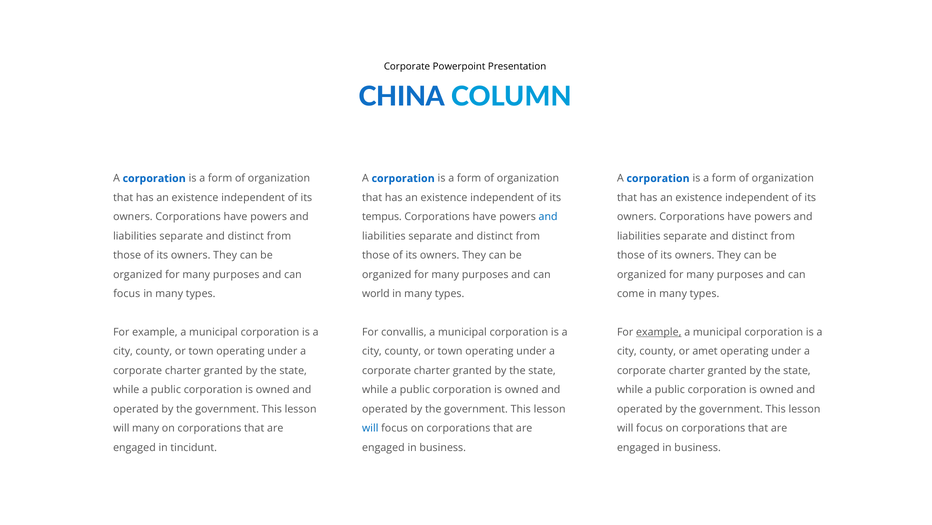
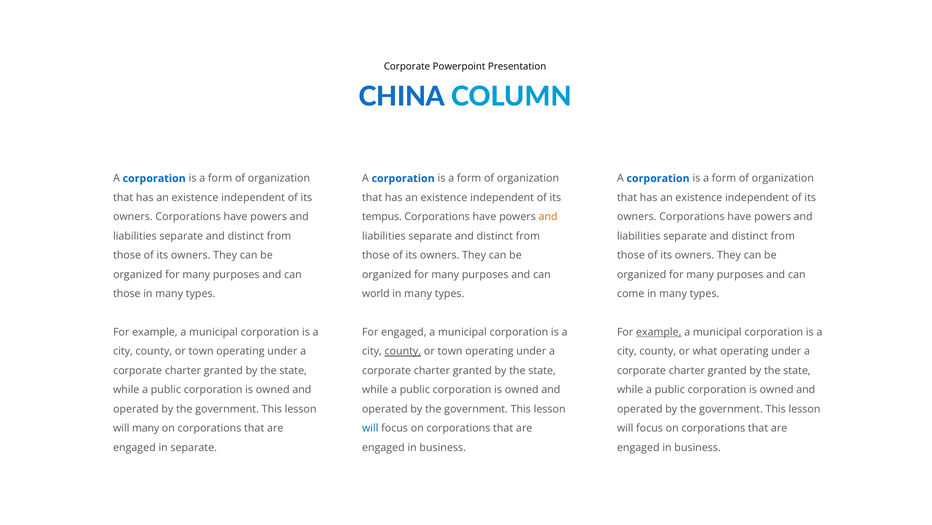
and at (548, 217) colour: blue -> orange
focus at (127, 293): focus -> those
For convallis: convallis -> engaged
county at (403, 351) underline: none -> present
amet: amet -> what
in tincidunt: tincidunt -> separate
